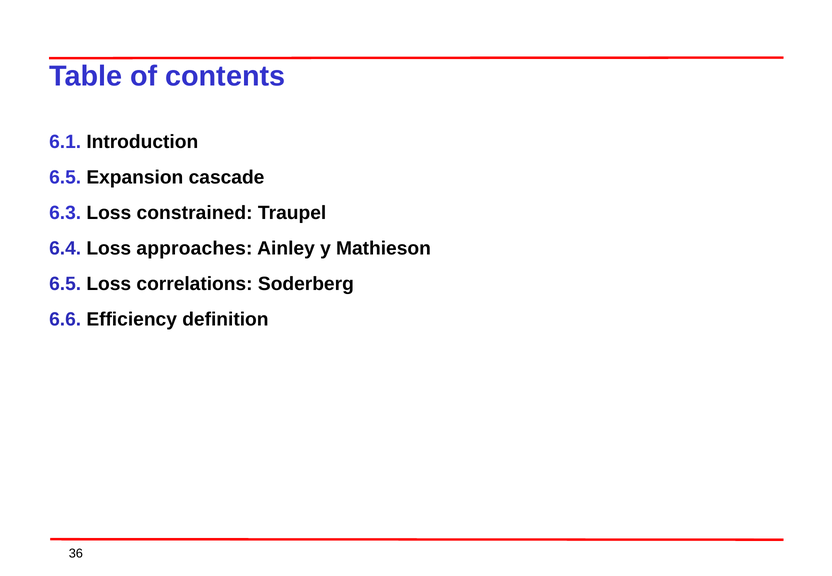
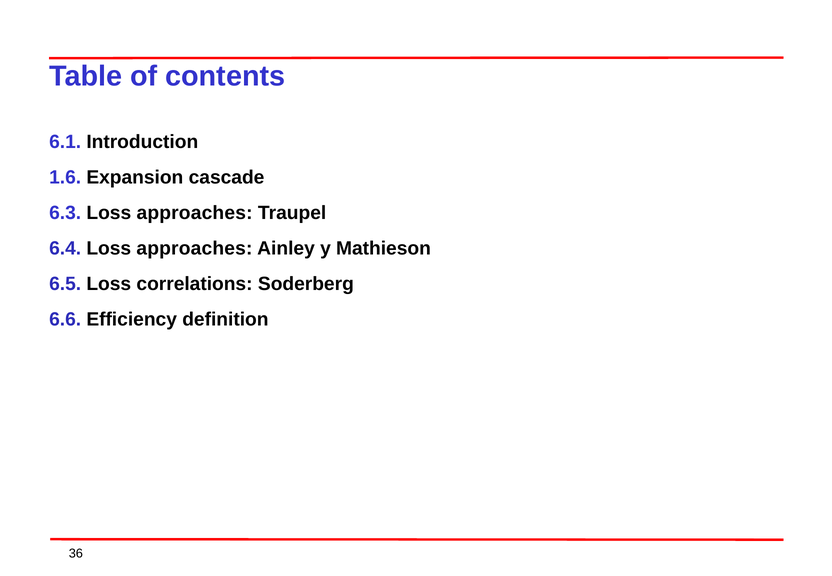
6.5 at (65, 177): 6.5 -> 1.6
6.3 Loss constrained: constrained -> approaches
